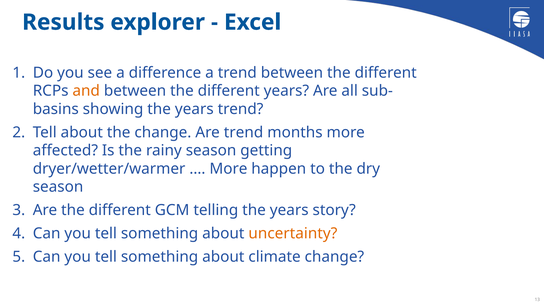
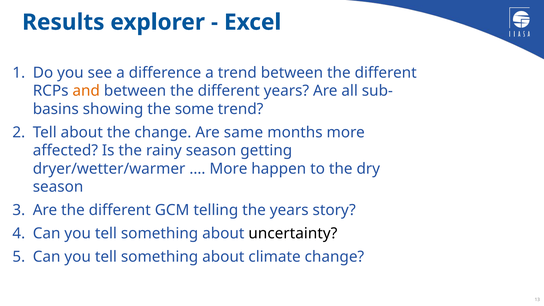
showing the years: years -> some
Are trend: trend -> same
uncertainty colour: orange -> black
